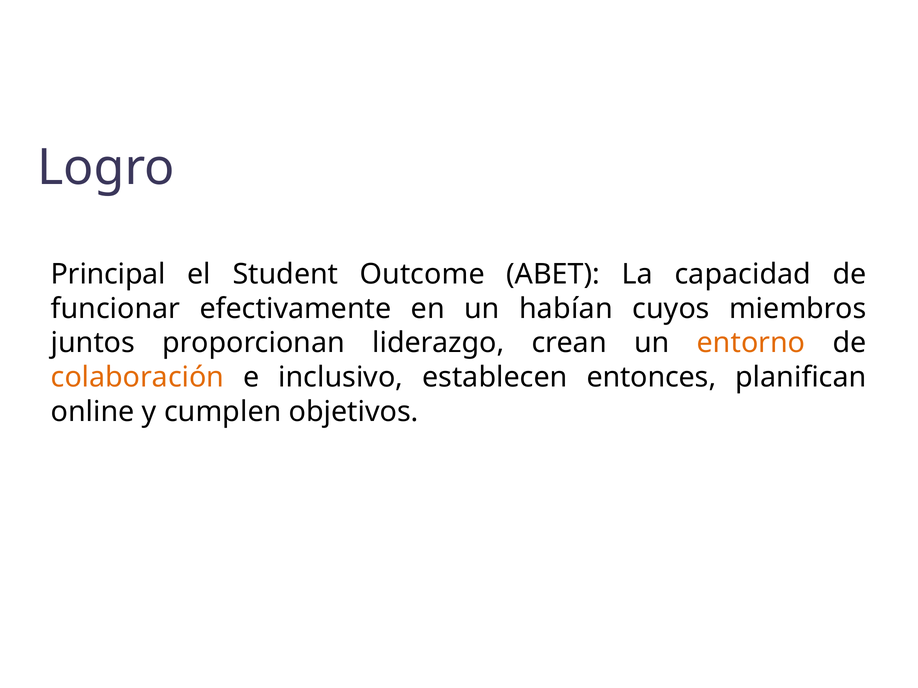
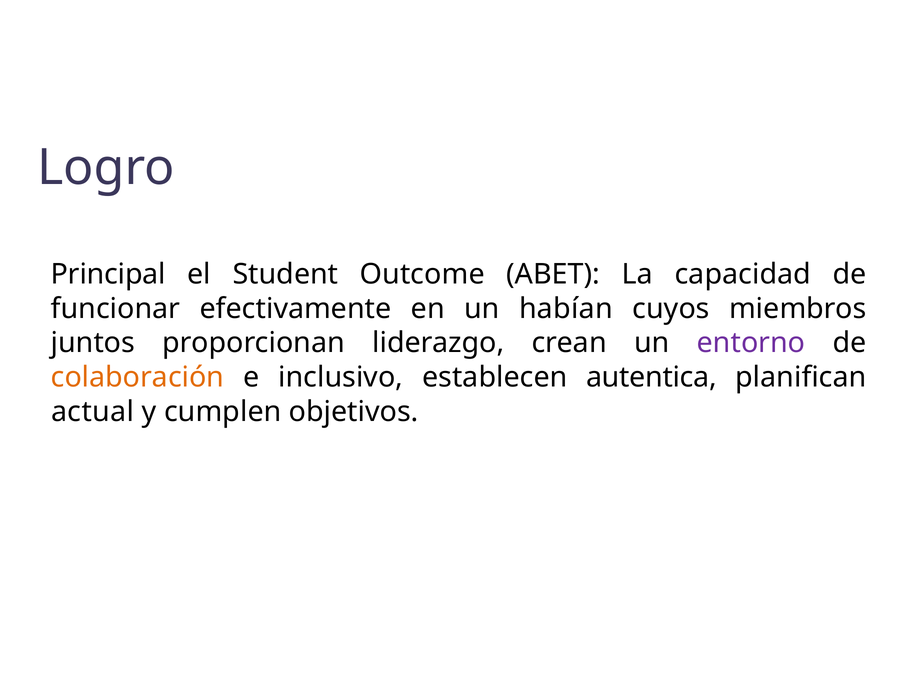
entorno colour: orange -> purple
entonces: entonces -> autentica
online: online -> actual
